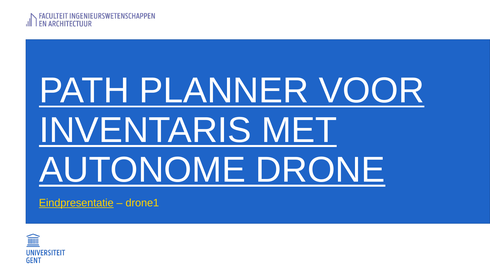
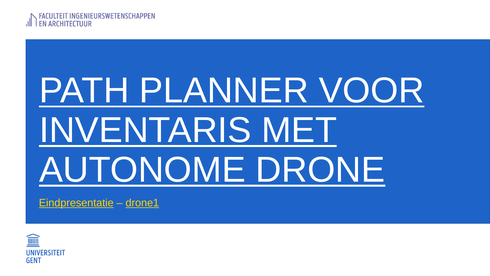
drone1 underline: none -> present
